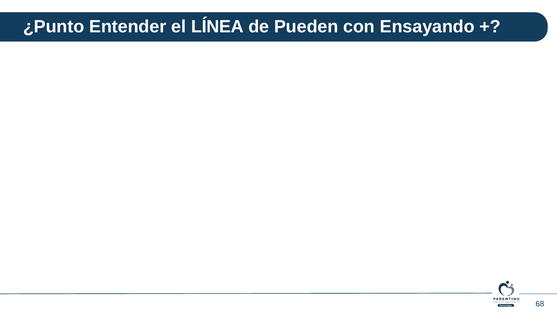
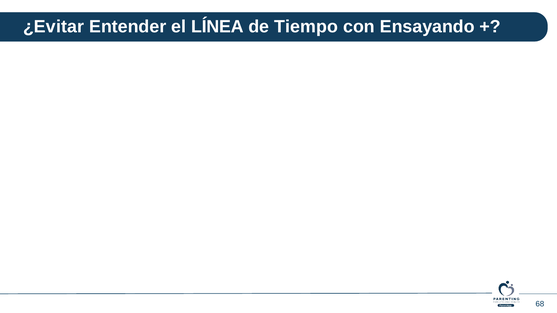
¿Punto: ¿Punto -> ¿Evitar
Pueden: Pueden -> Tiempo
